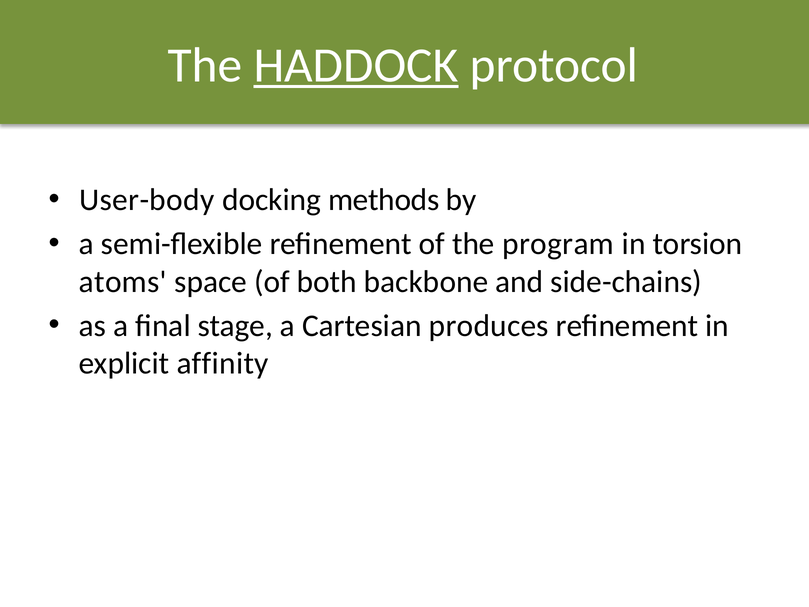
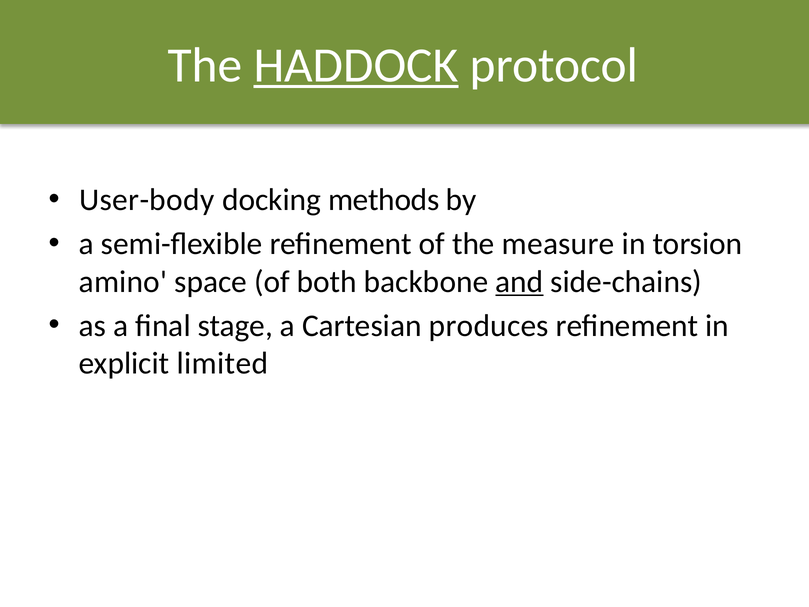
program: program -> measure
atoms: atoms -> amino
and underline: none -> present
affinity: affinity -> limited
